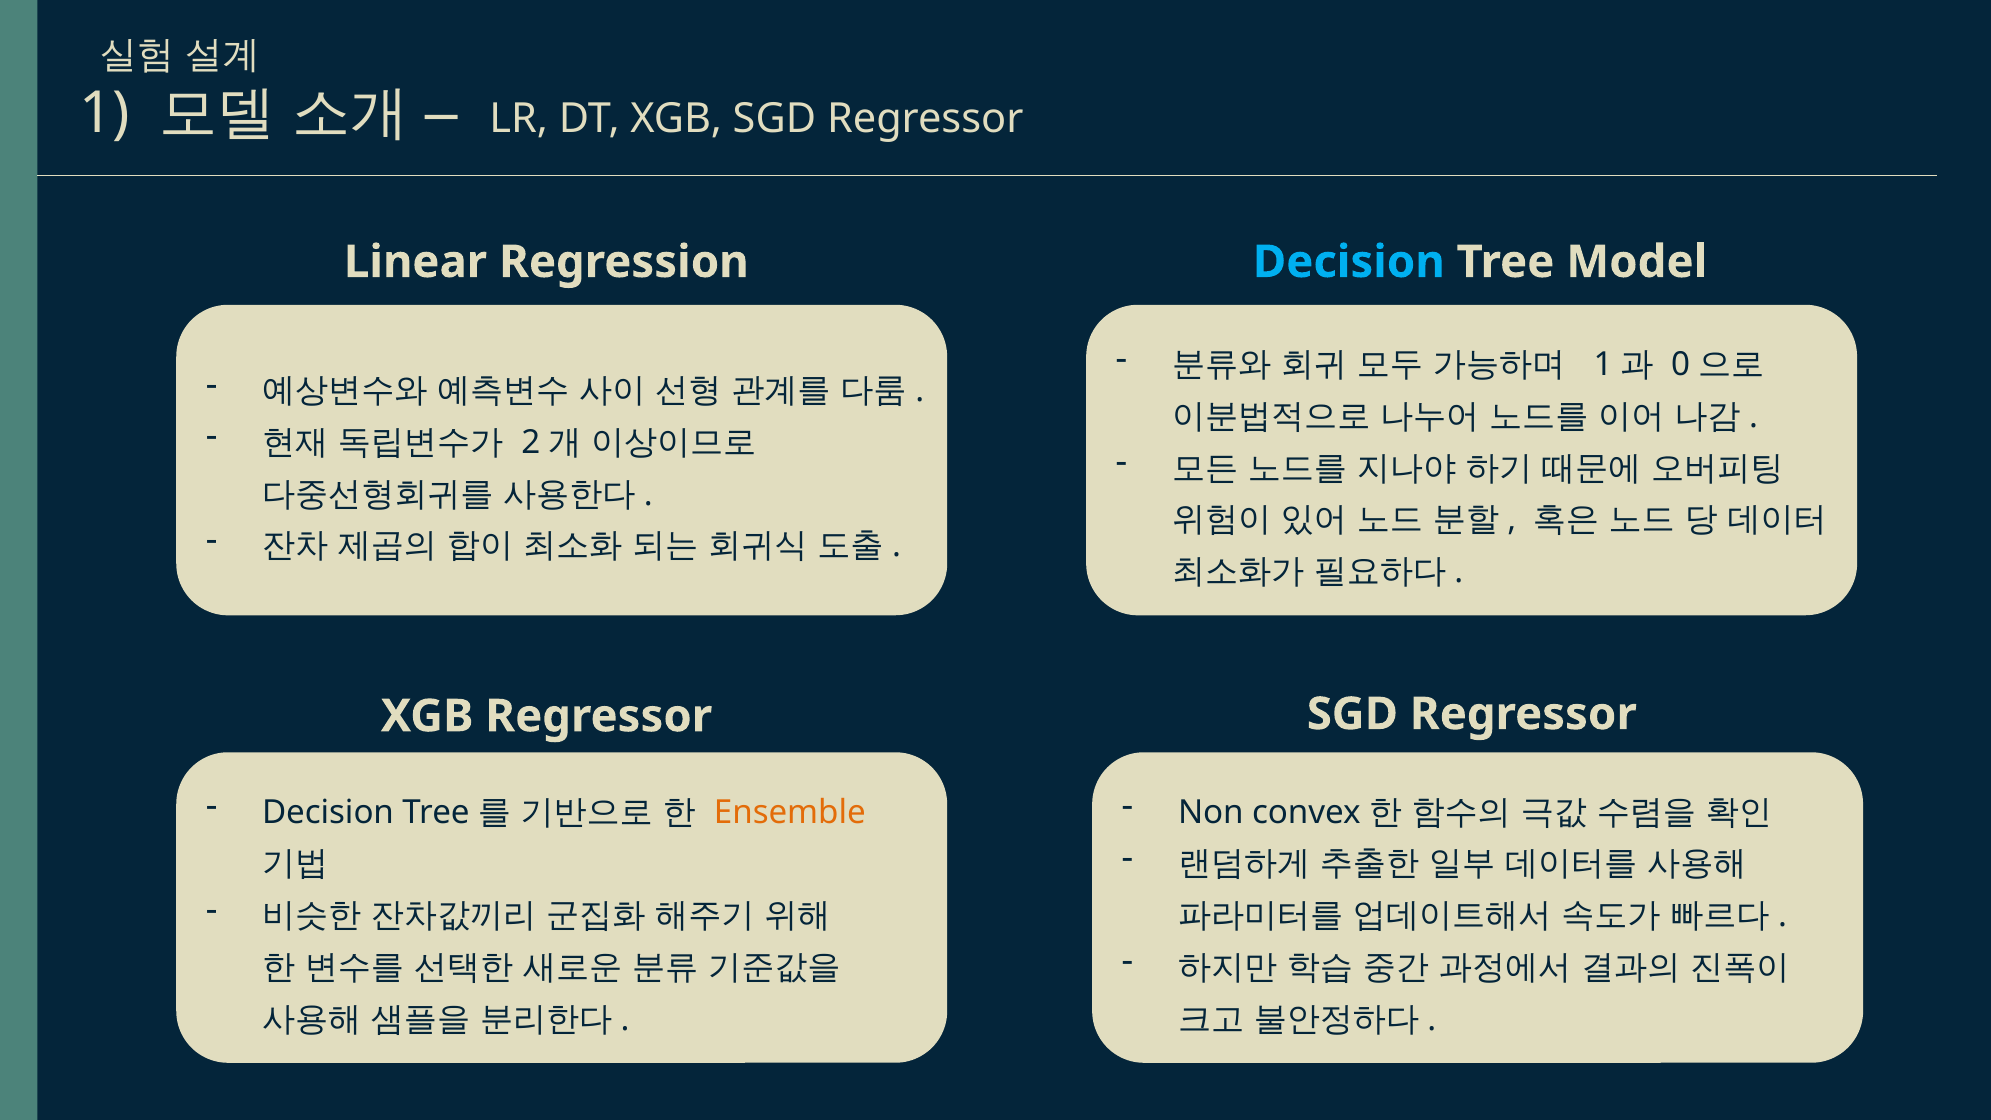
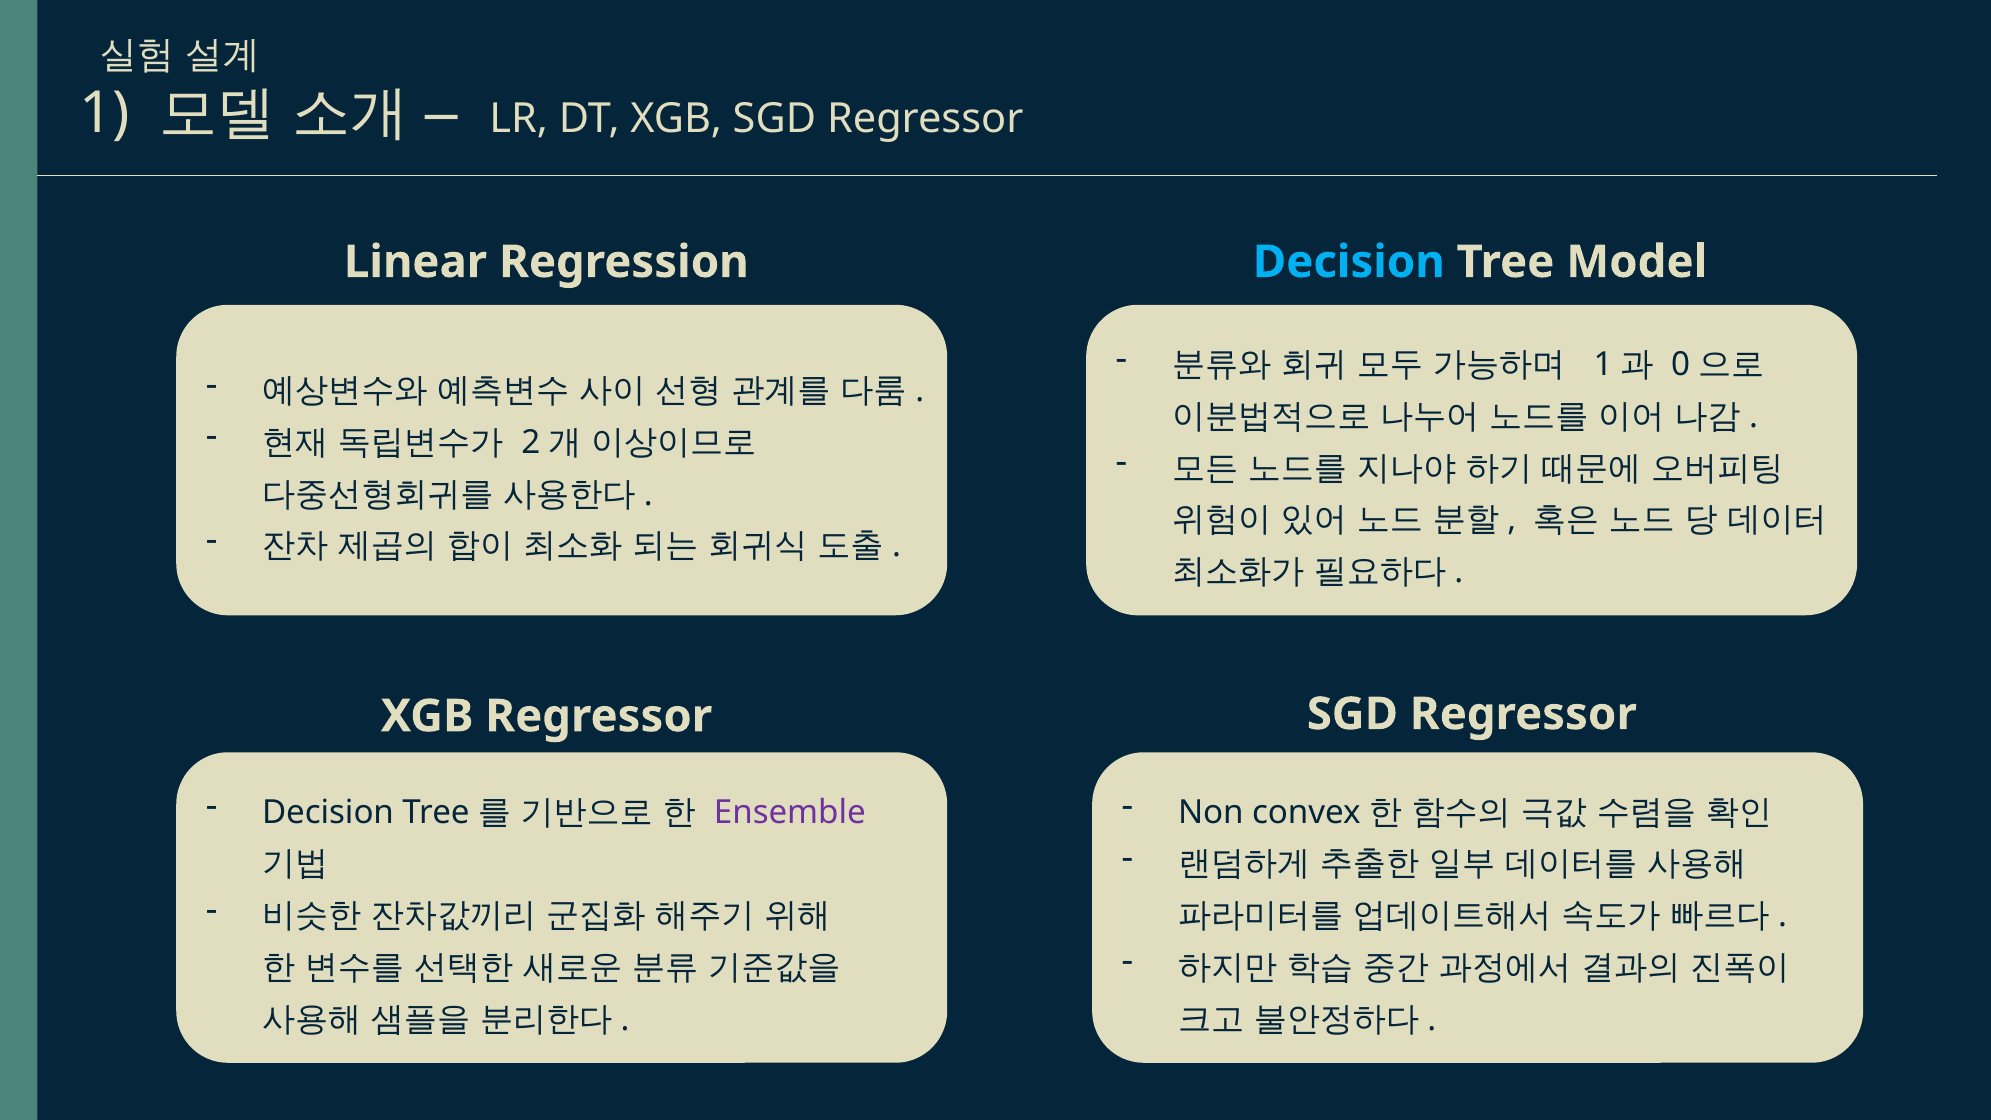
Ensemble colour: orange -> purple
